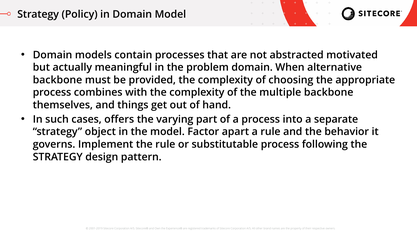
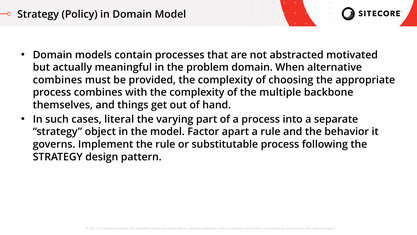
backbone at (58, 80): backbone -> combines
offers: offers -> literal
